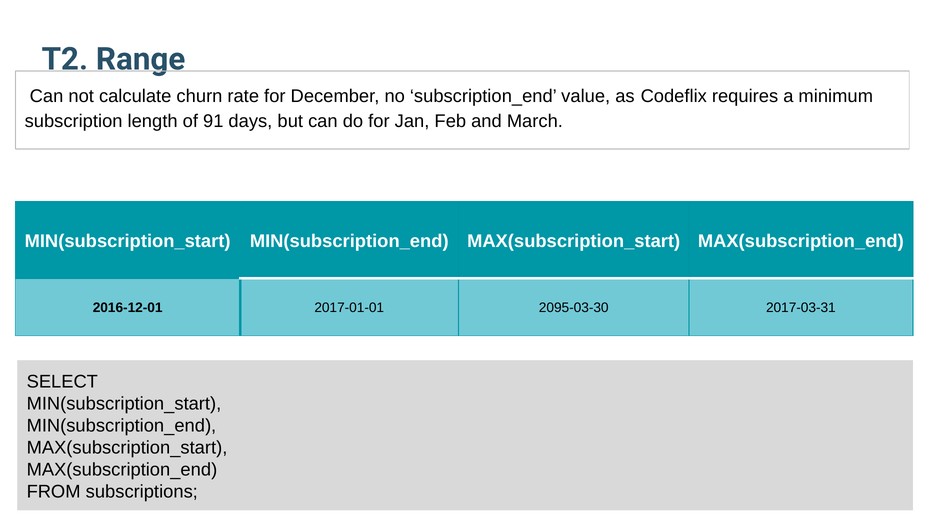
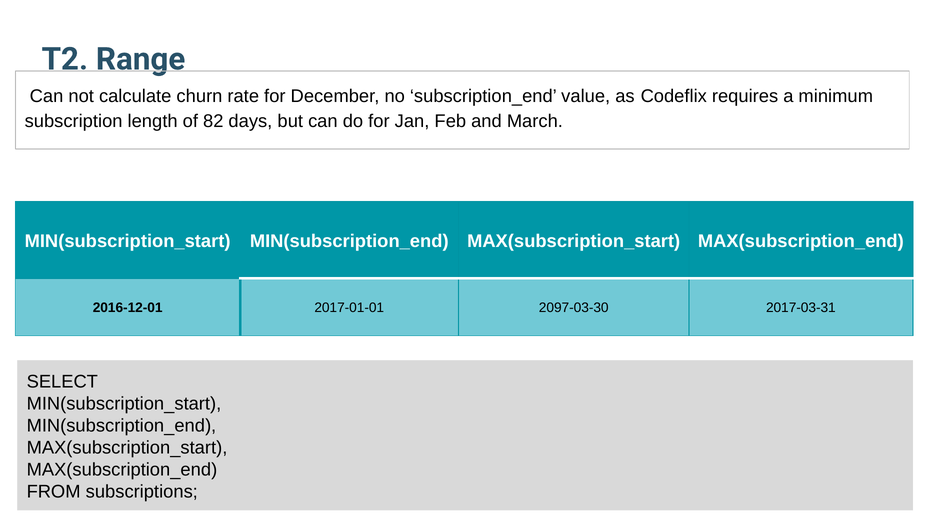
91: 91 -> 82
2095-03-30: 2095-03-30 -> 2097-03-30
